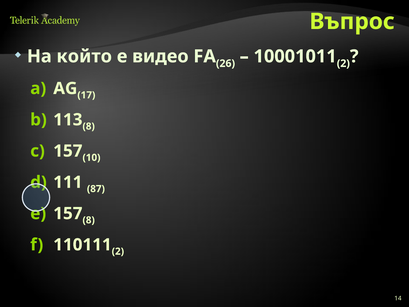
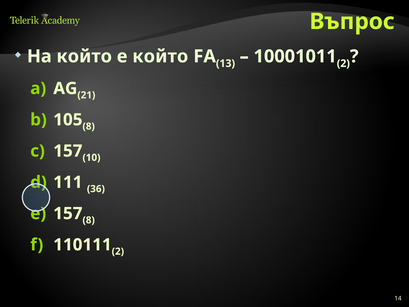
е видео: видео -> който
26: 26 -> 13
17: 17 -> 21
113: 113 -> 105
87: 87 -> 36
